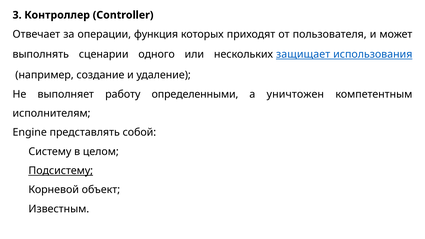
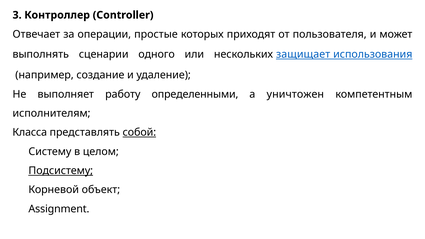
функция: функция -> простые
Engine: Engine -> Класса
собой underline: none -> present
Известным: Известным -> Assignment
